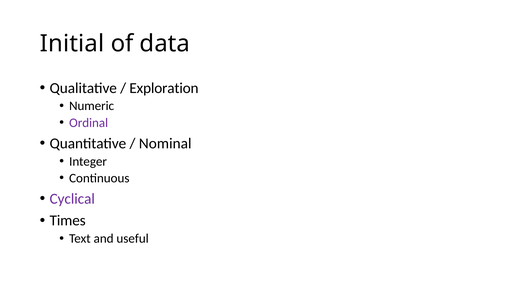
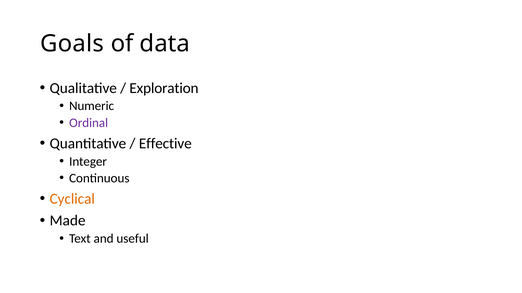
Initial: Initial -> Goals
Nominal: Nominal -> Effective
Cyclical colour: purple -> orange
Times: Times -> Made
